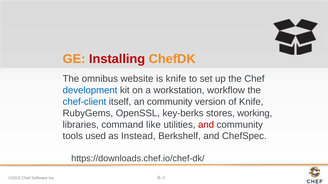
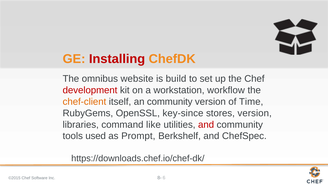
is knife: knife -> build
development colour: blue -> red
chef-client colour: blue -> orange
of Knife: Knife -> Time
key-berks: key-berks -> key-since
stores working: working -> version
Instead: Instead -> Prompt
